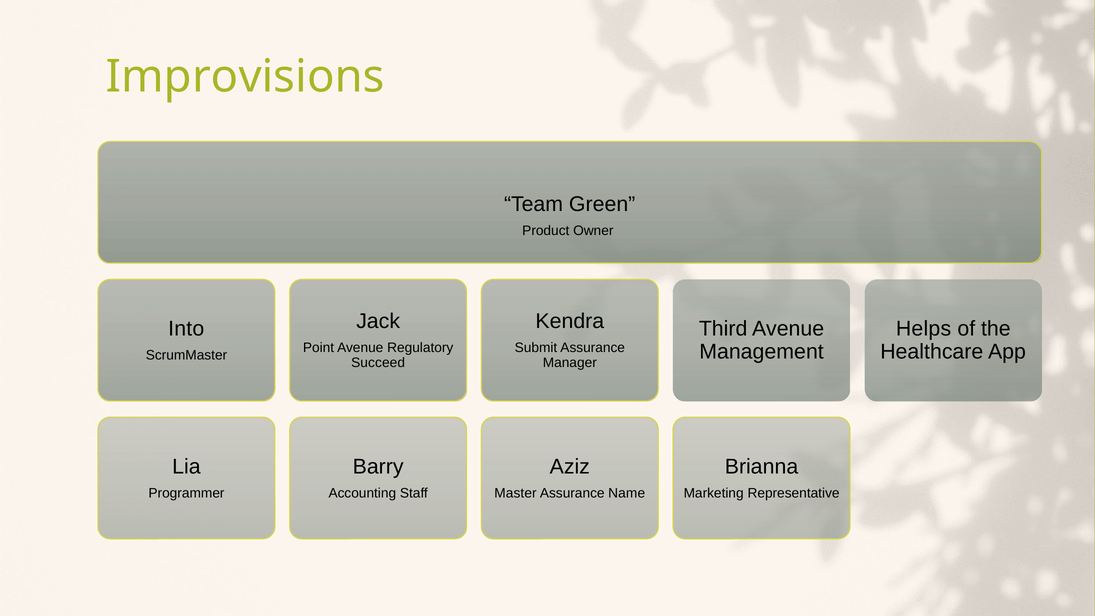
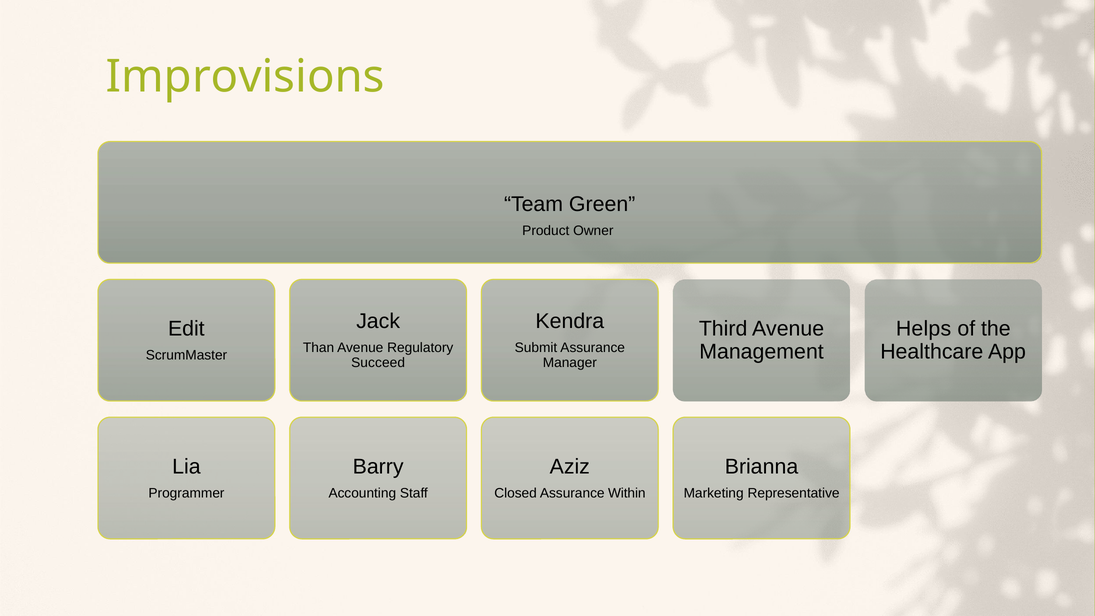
Into: Into -> Edit
Point: Point -> Than
Master: Master -> Closed
Name: Name -> Within
